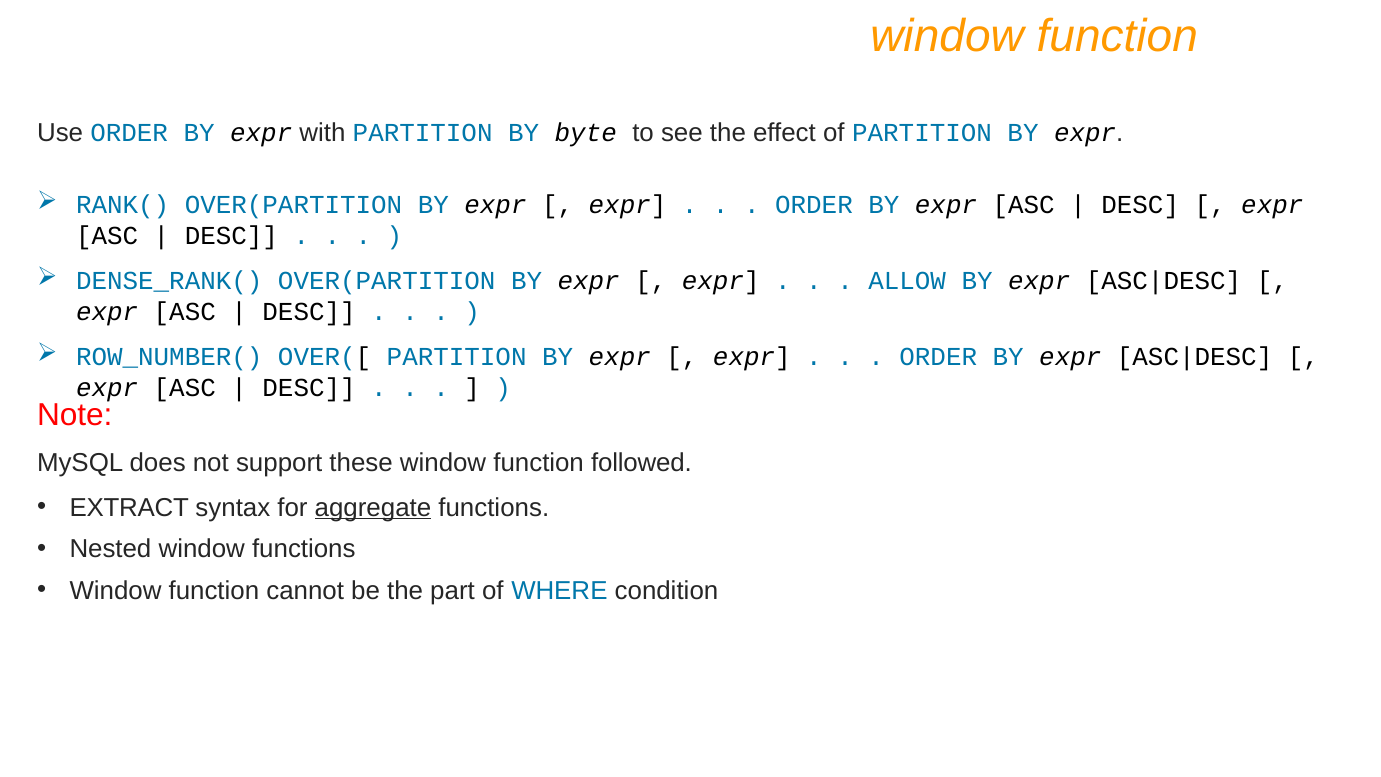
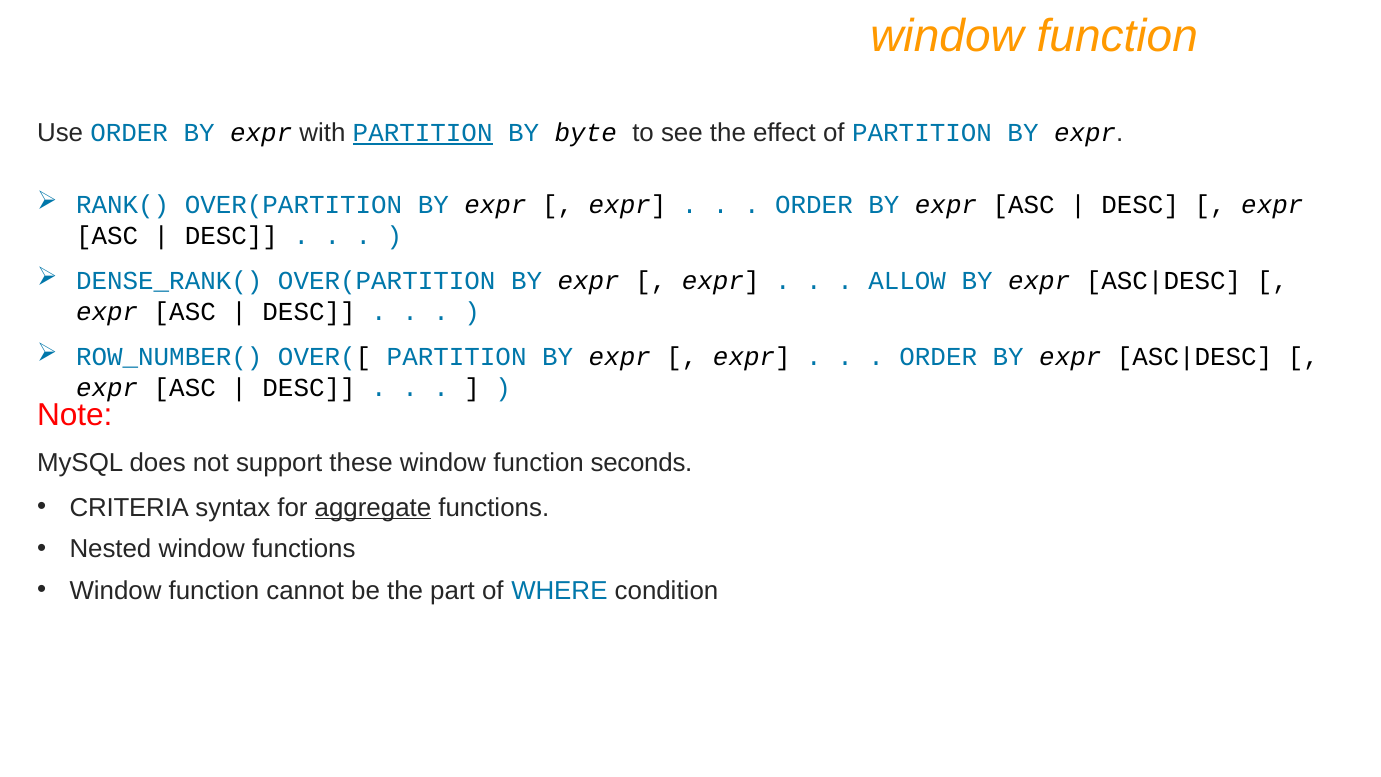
PARTITION at (423, 133) underline: none -> present
followed: followed -> seconds
EXTRACT: EXTRACT -> CRITERIA
